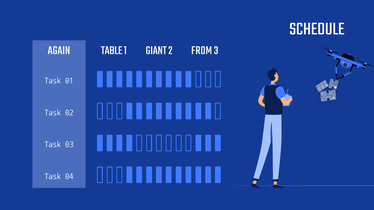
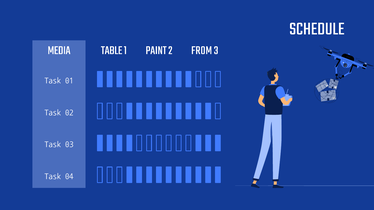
AGAIN: AGAIN -> MEDIA
GIANT: GIANT -> PAINT
